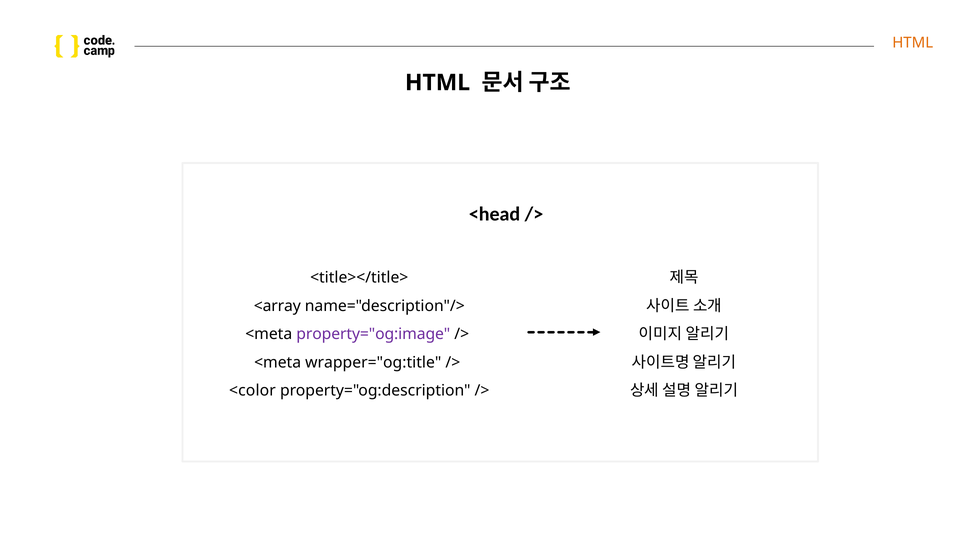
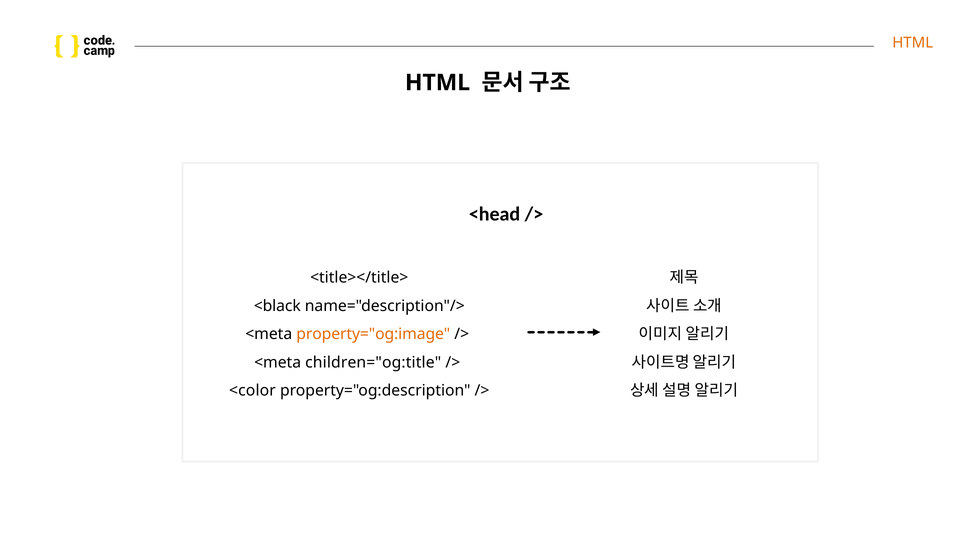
<array: <array -> <black
property="og:image colour: purple -> orange
wrapper="og:title: wrapper="og:title -> children="og:title
